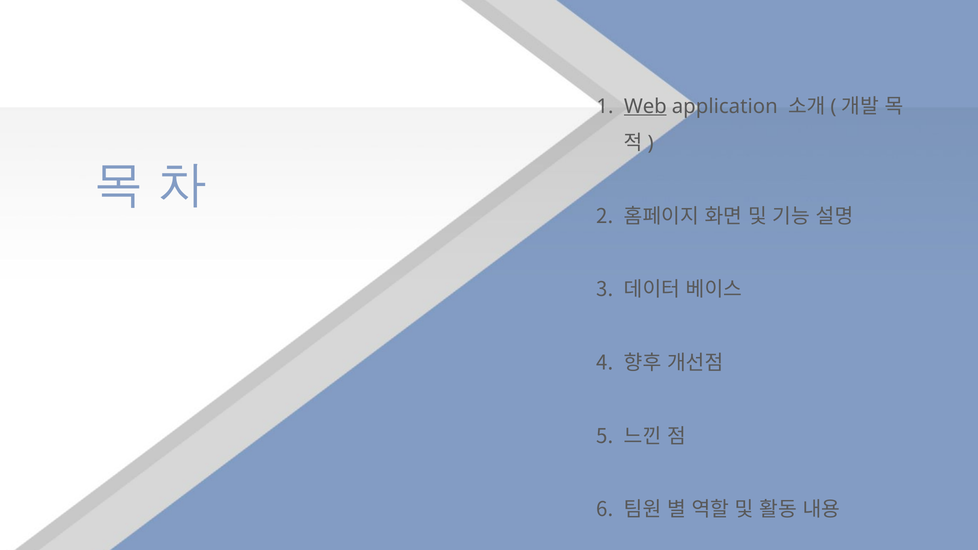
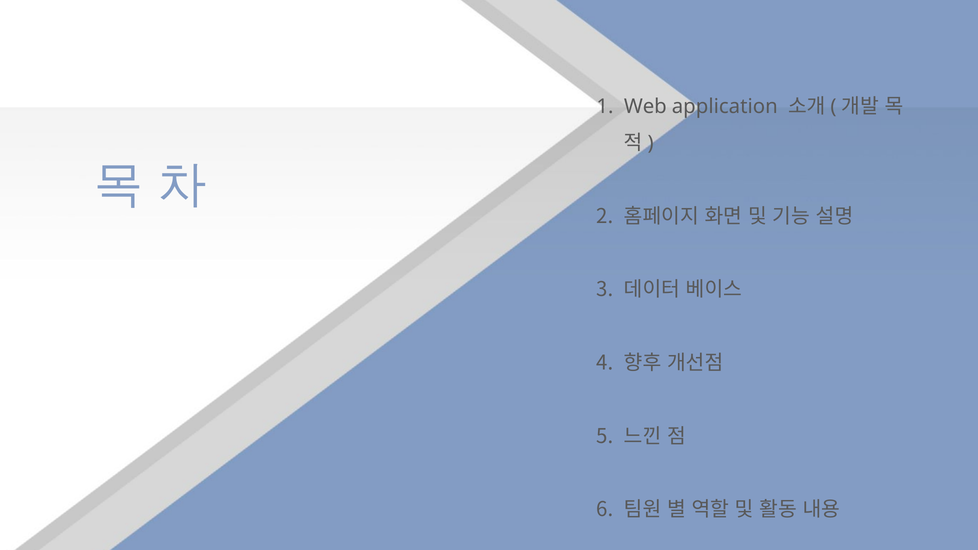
Web underline: present -> none
